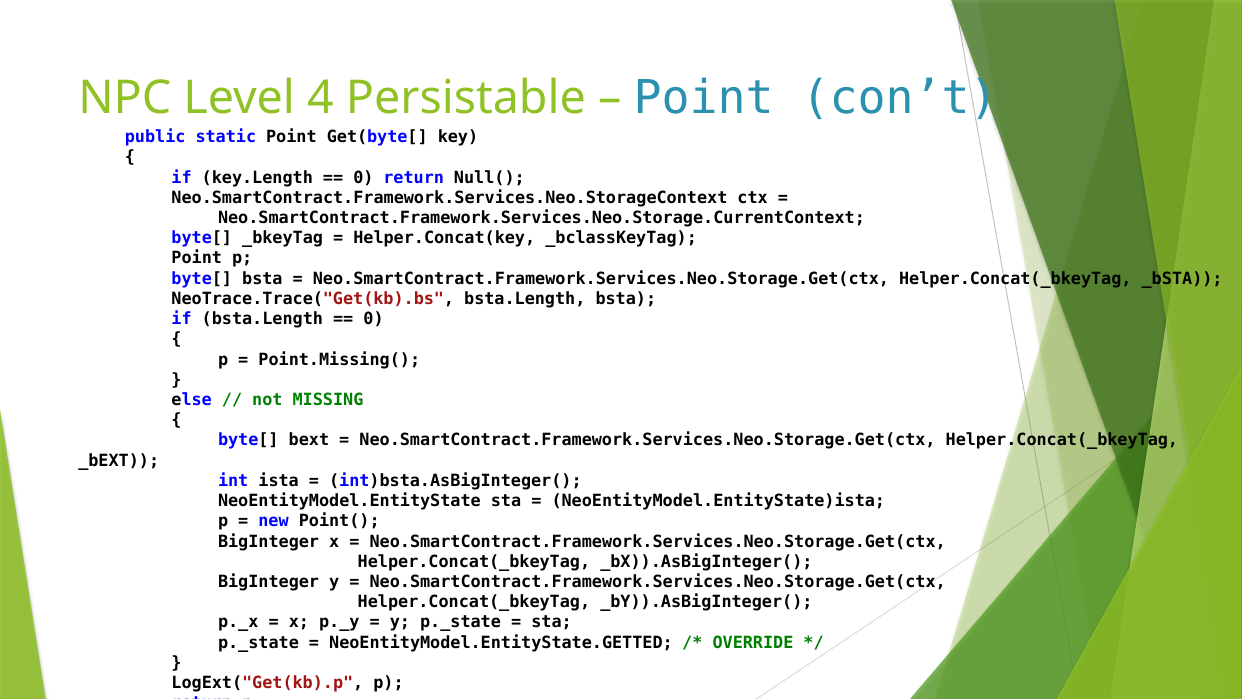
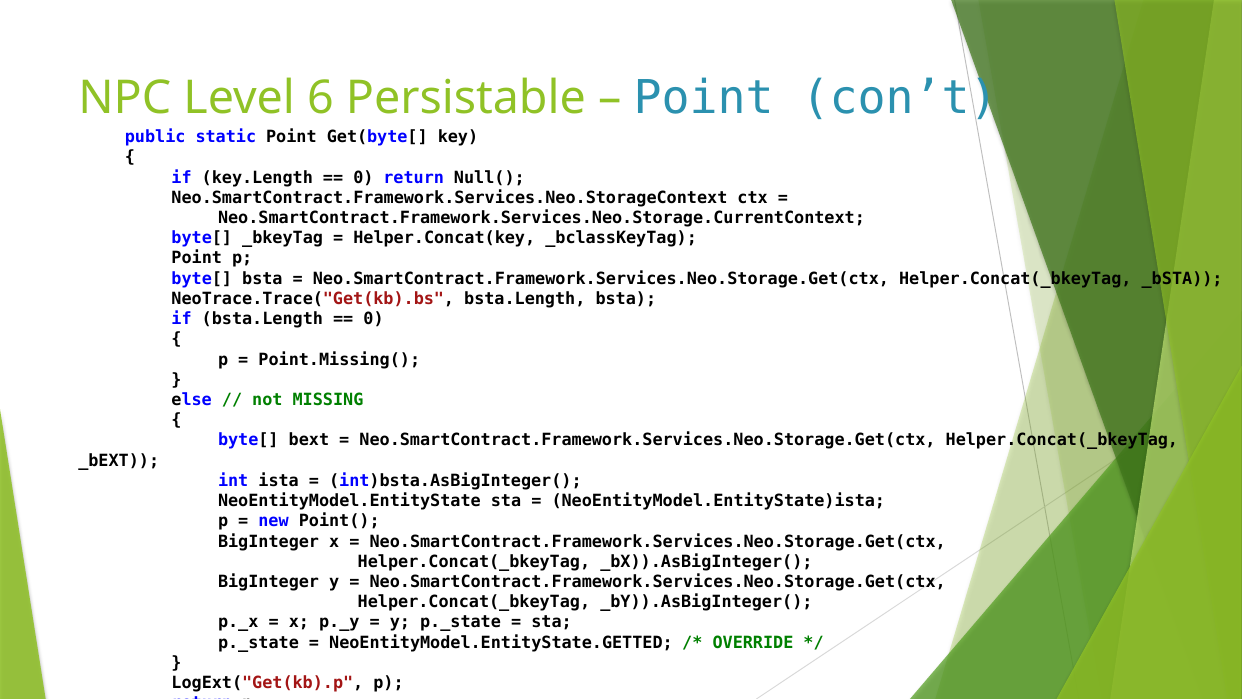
4: 4 -> 6
